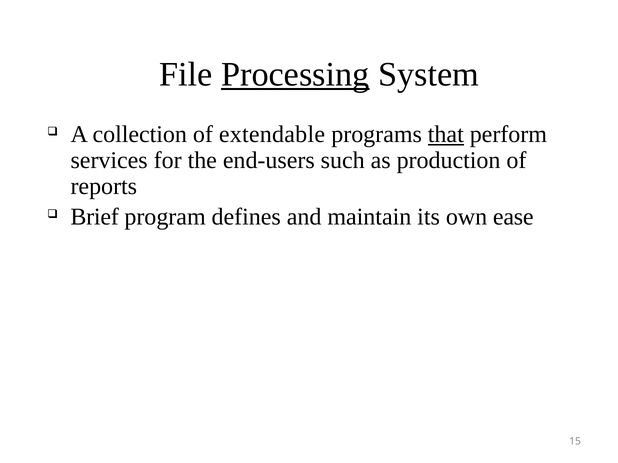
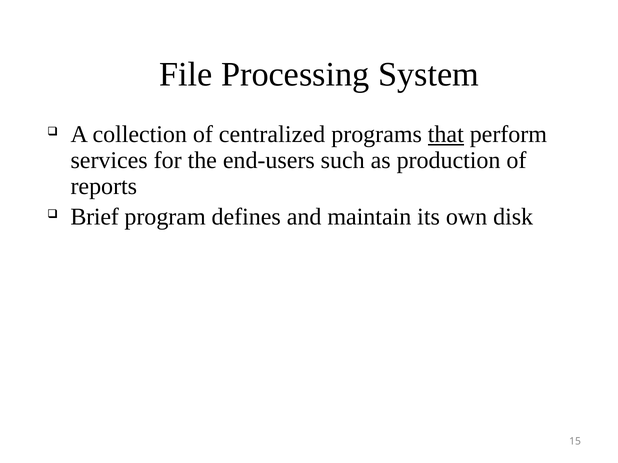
Processing underline: present -> none
extendable: extendable -> centralized
ease: ease -> disk
